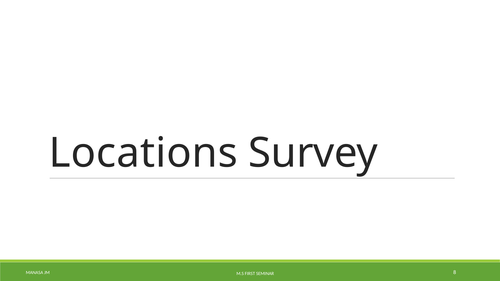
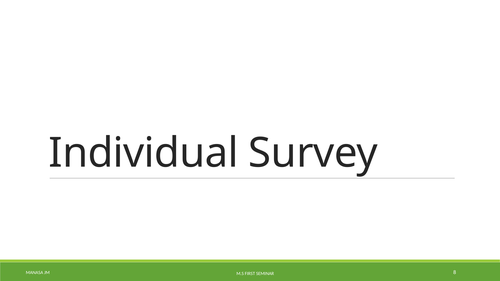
Locations: Locations -> Individual
